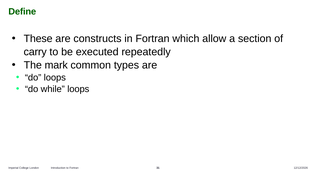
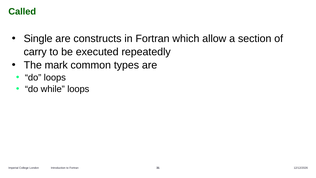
Define: Define -> Called
These: These -> Single
